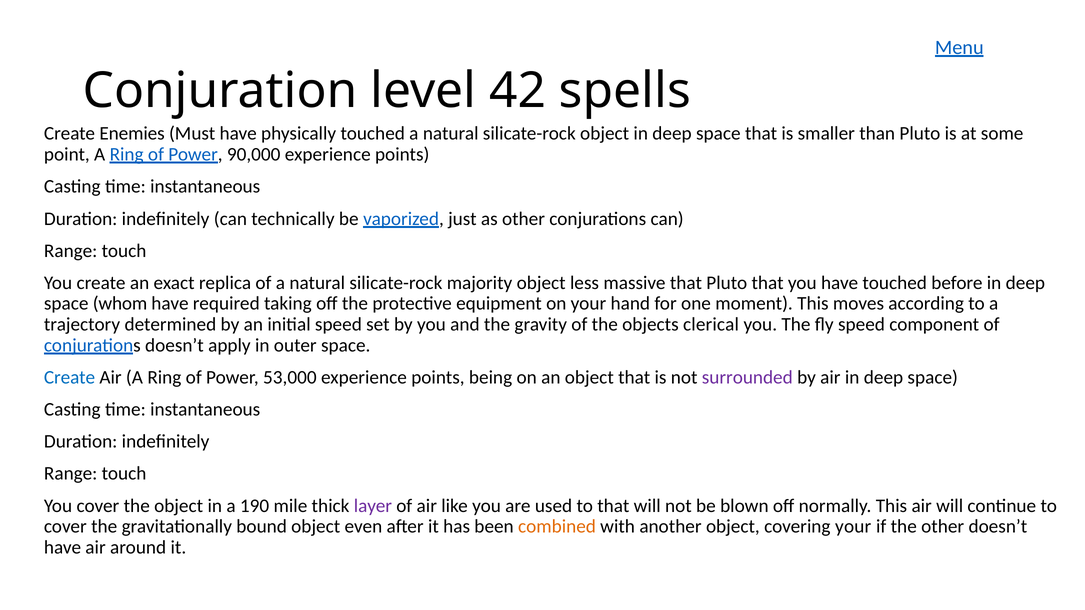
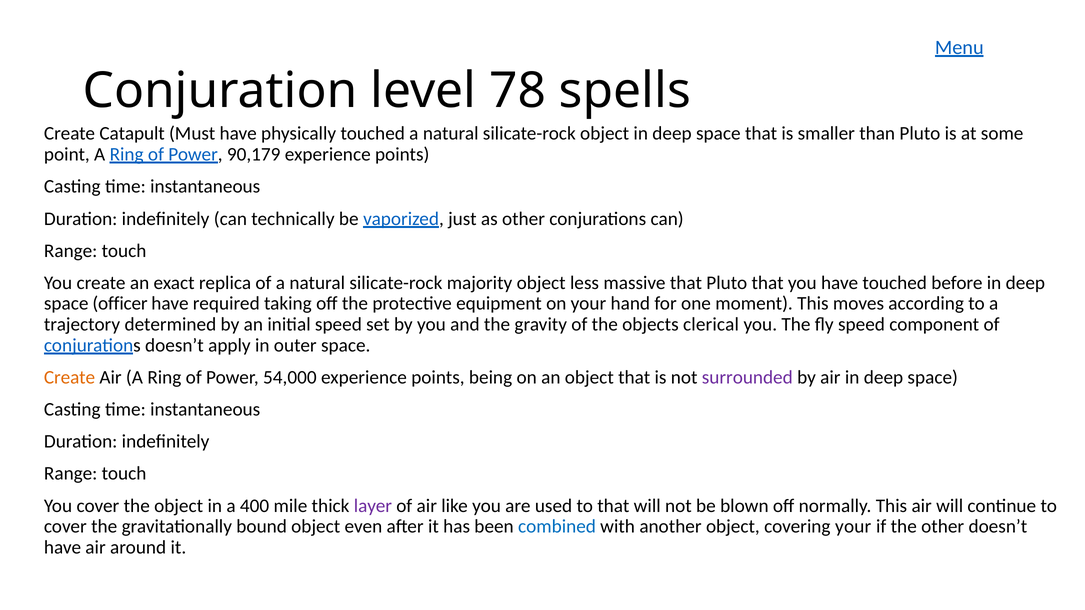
42: 42 -> 78
Enemies: Enemies -> Catapult
90,000: 90,000 -> 90,179
whom: whom -> officer
Create at (70, 378) colour: blue -> orange
53,000: 53,000 -> 54,000
190: 190 -> 400
combined colour: orange -> blue
